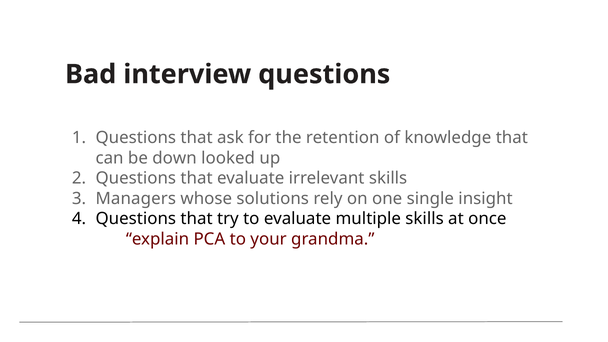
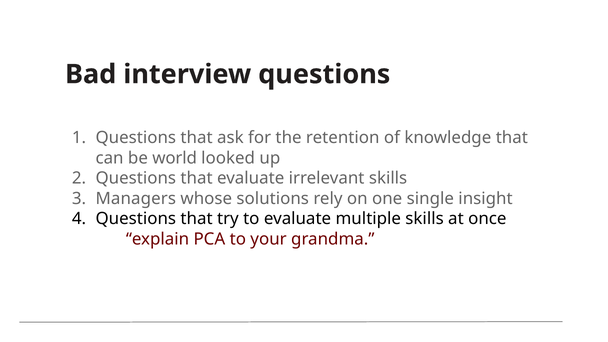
down: down -> world
